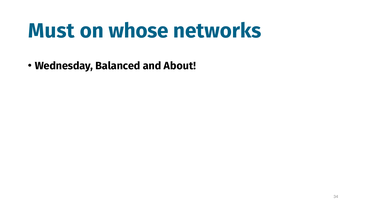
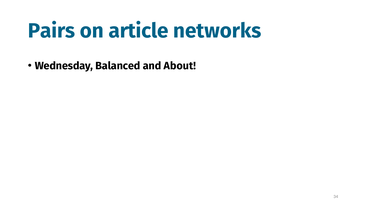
Must: Must -> Pairs
whose: whose -> article
